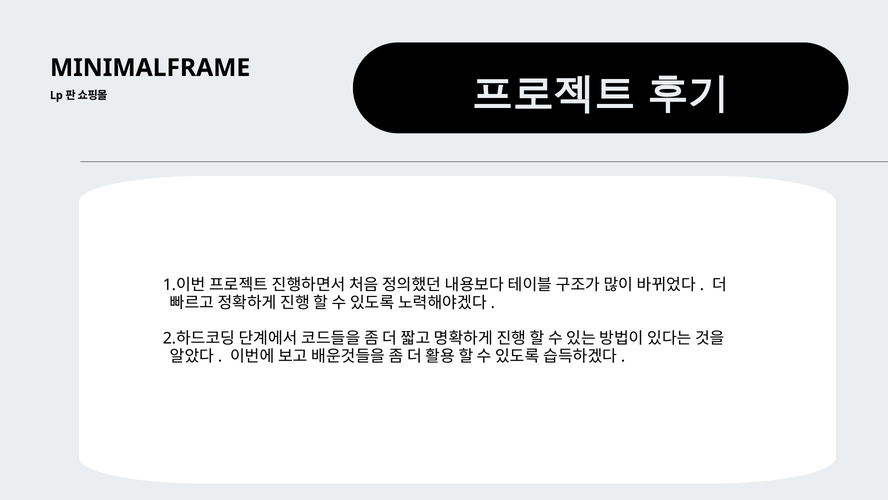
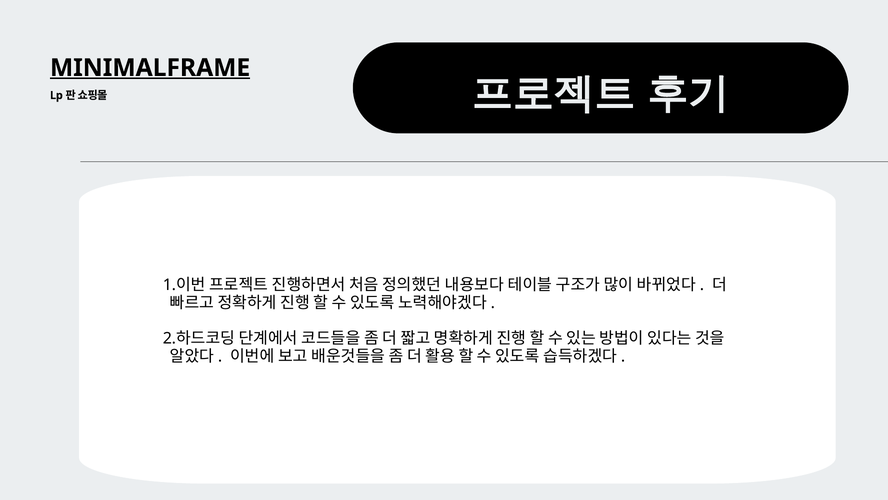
MINIMALFRAME underline: none -> present
